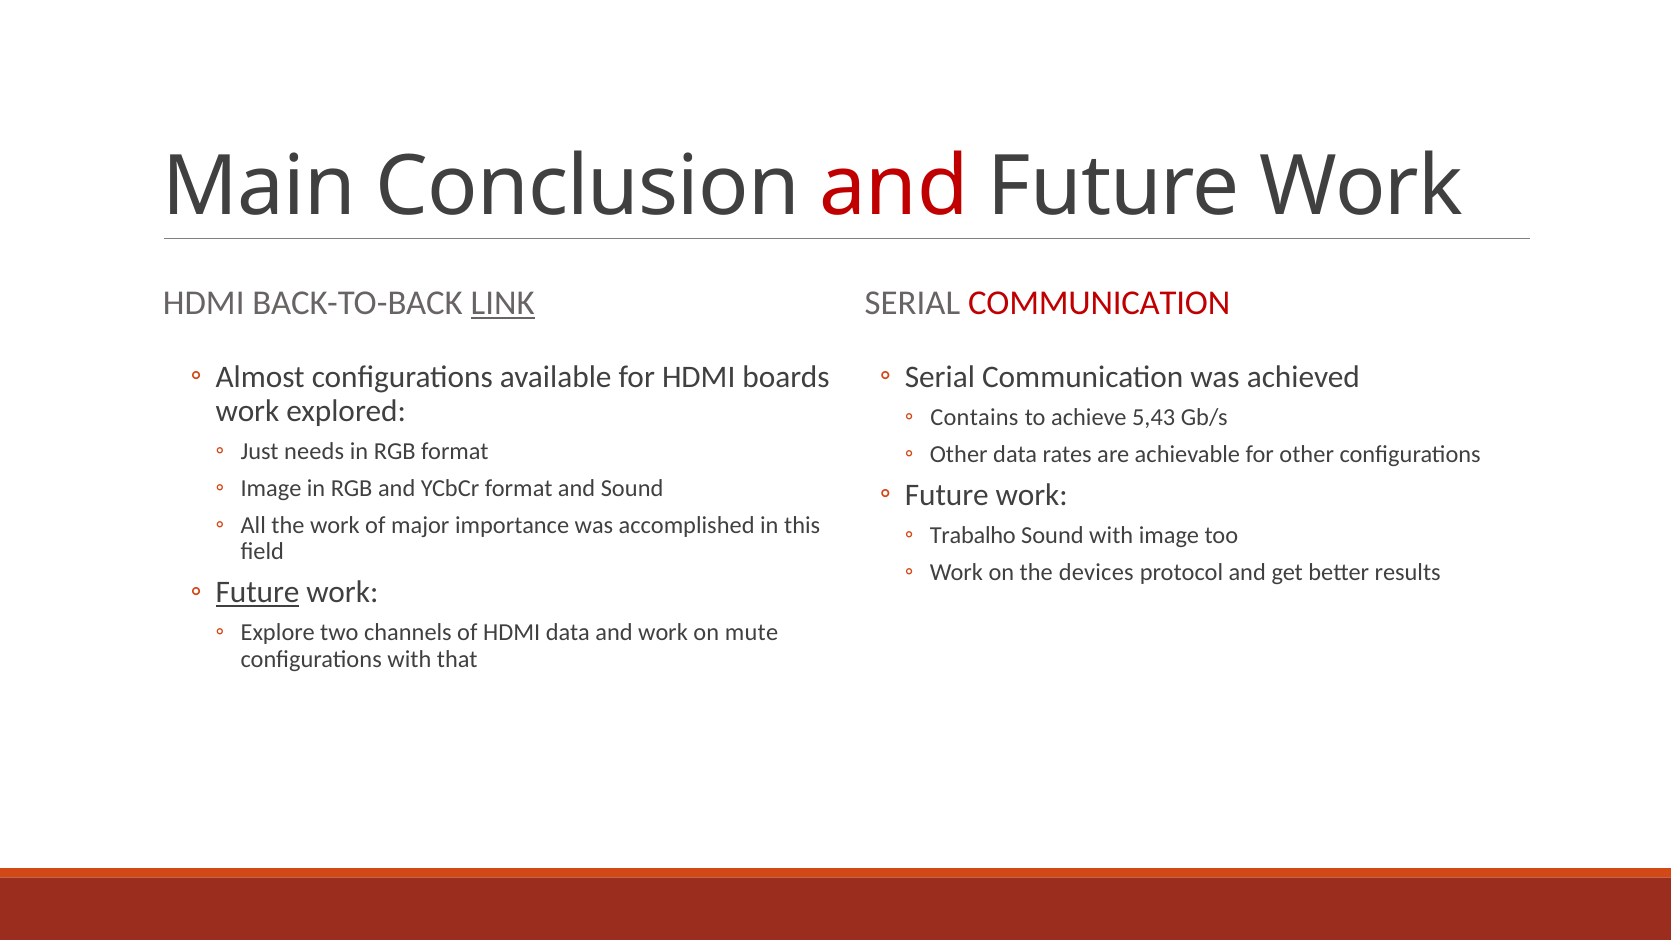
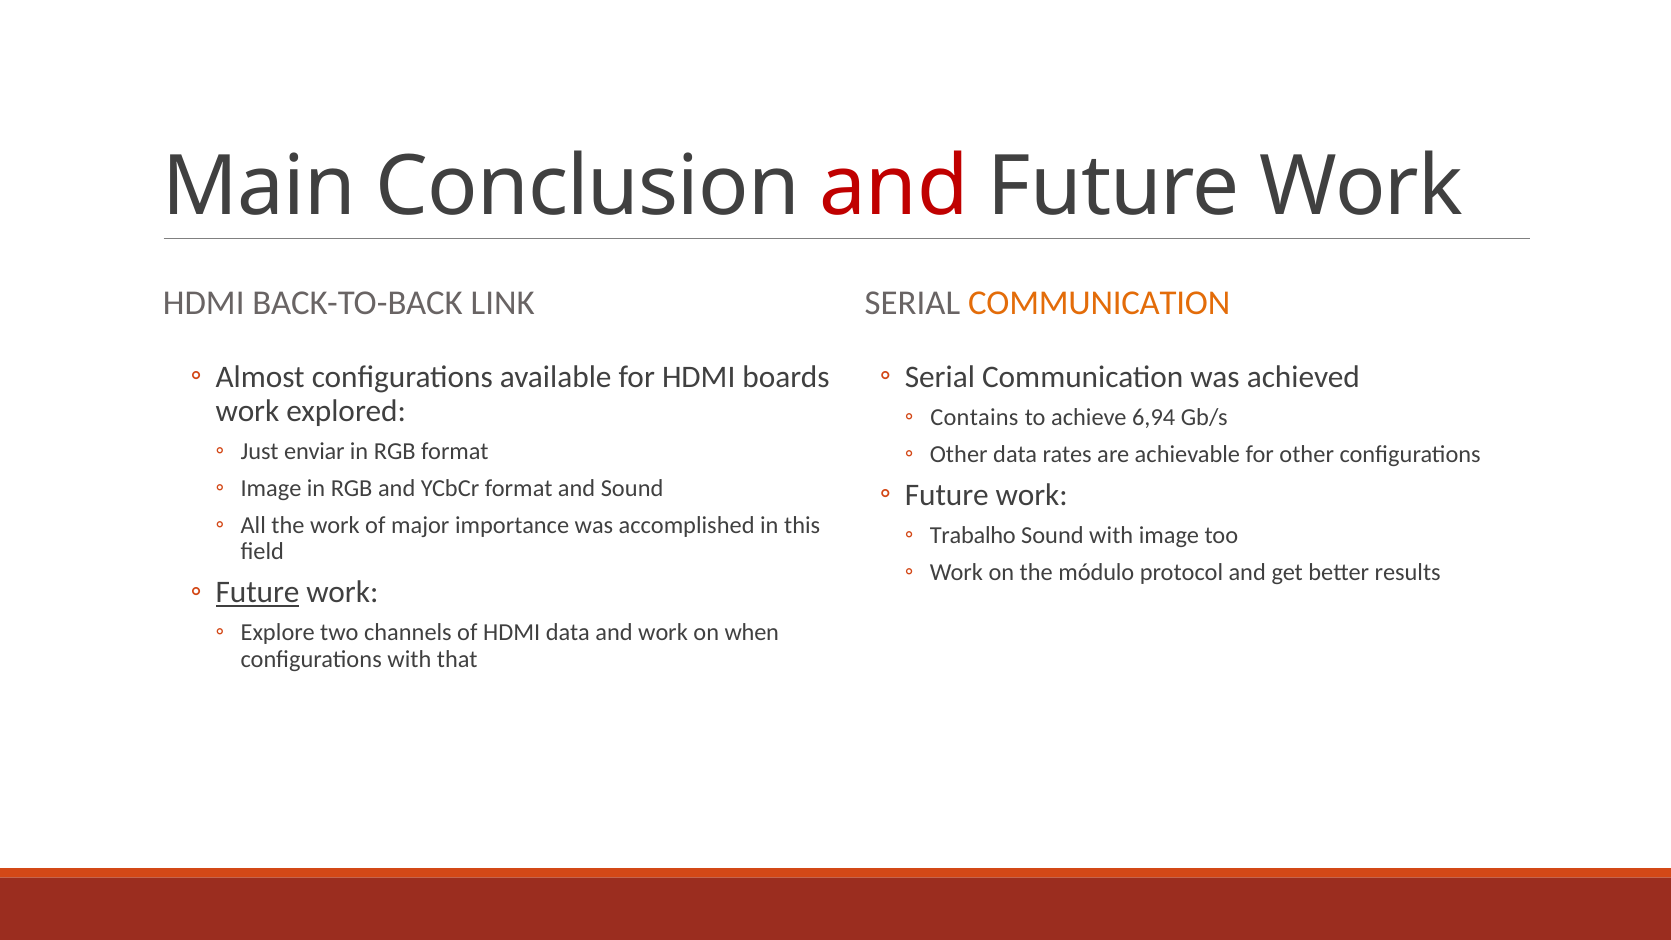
LINK underline: present -> none
COMMUNICATION at (1099, 303) colour: red -> orange
5,43: 5,43 -> 6,94
needs: needs -> enviar
devices: devices -> módulo
mute: mute -> when
